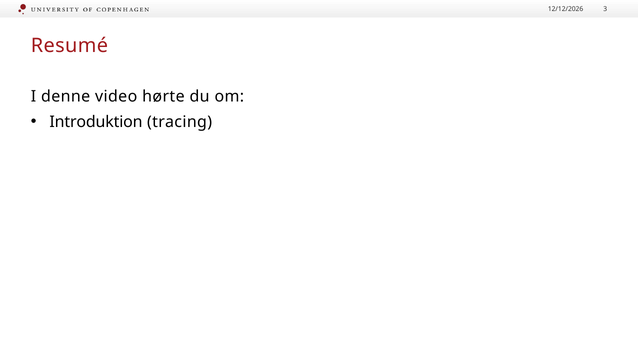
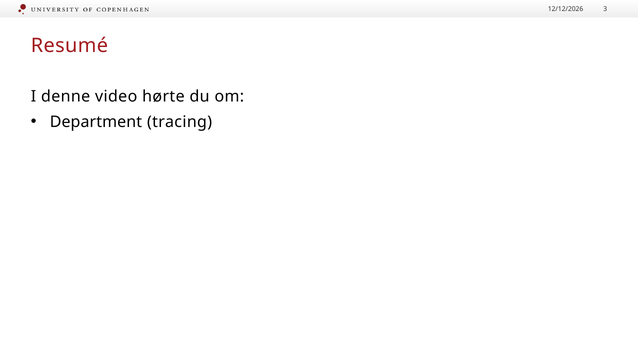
Introduktion: Introduktion -> Department
